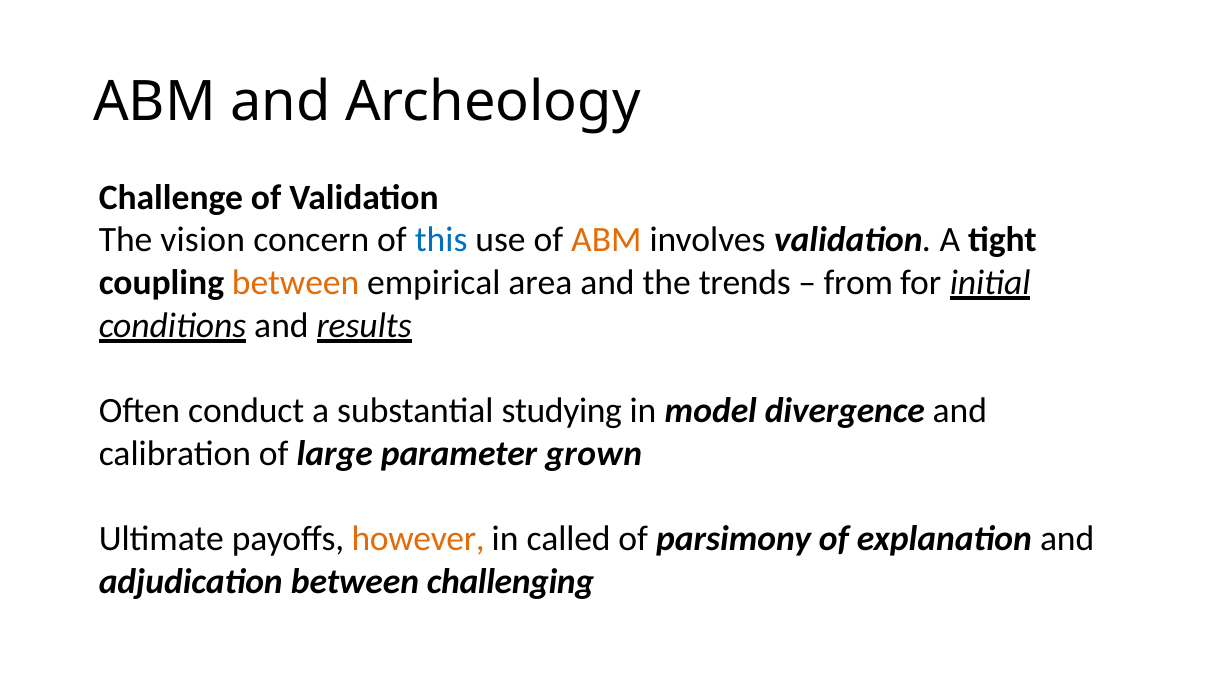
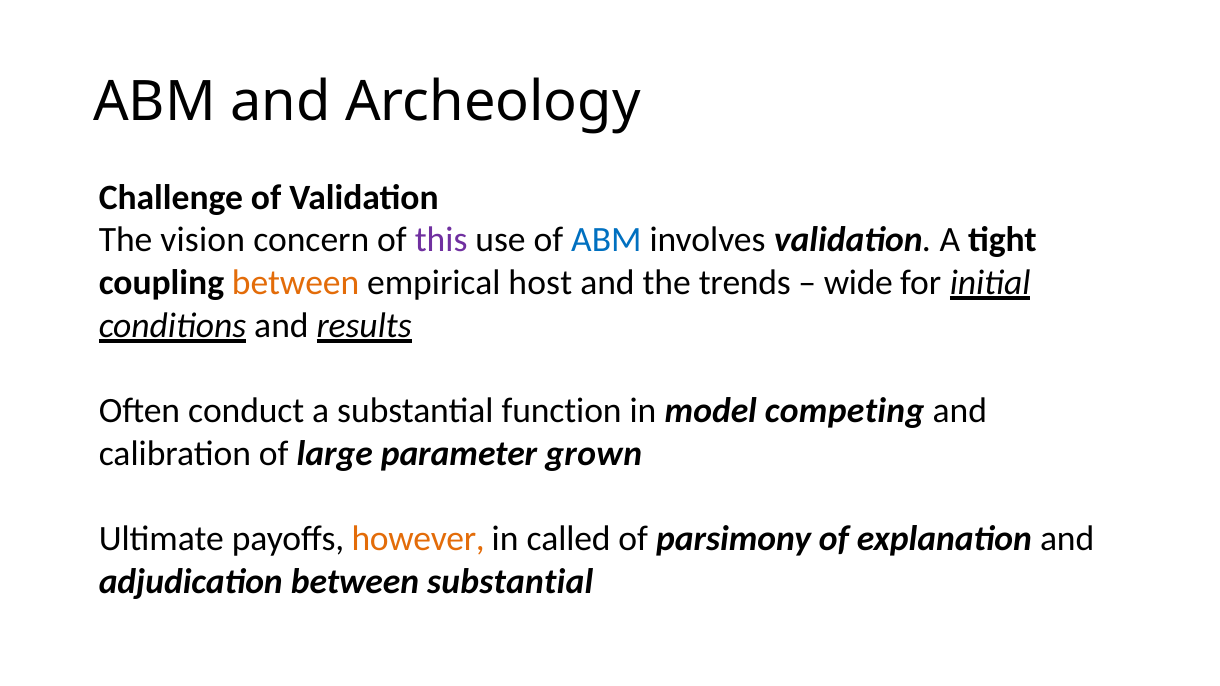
this colour: blue -> purple
ABM at (606, 240) colour: orange -> blue
area: area -> host
from: from -> wide
studying: studying -> function
divergence: divergence -> competing
between challenging: challenging -> substantial
